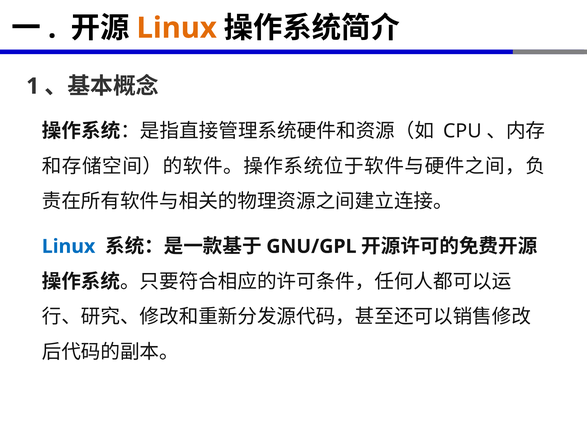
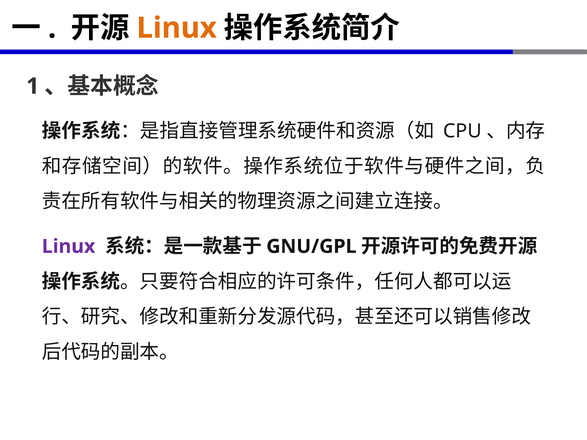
Linux at (69, 247) colour: blue -> purple
